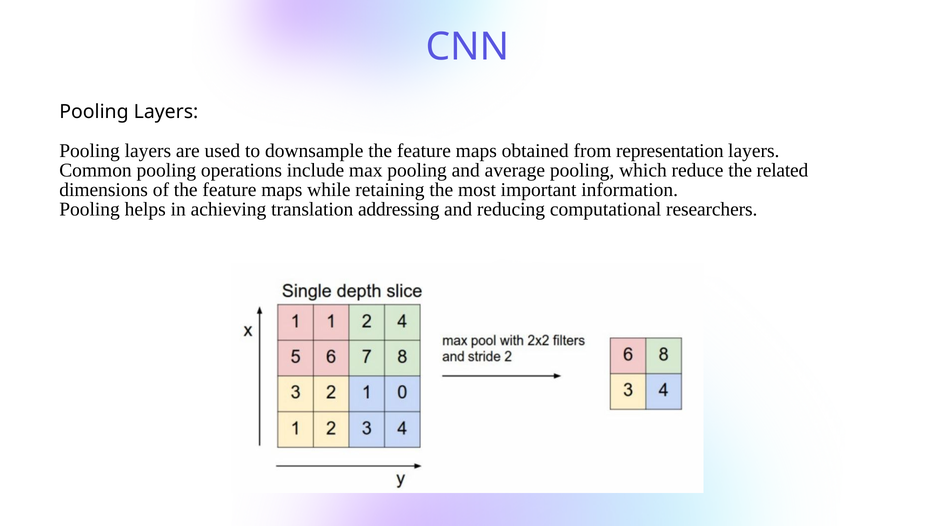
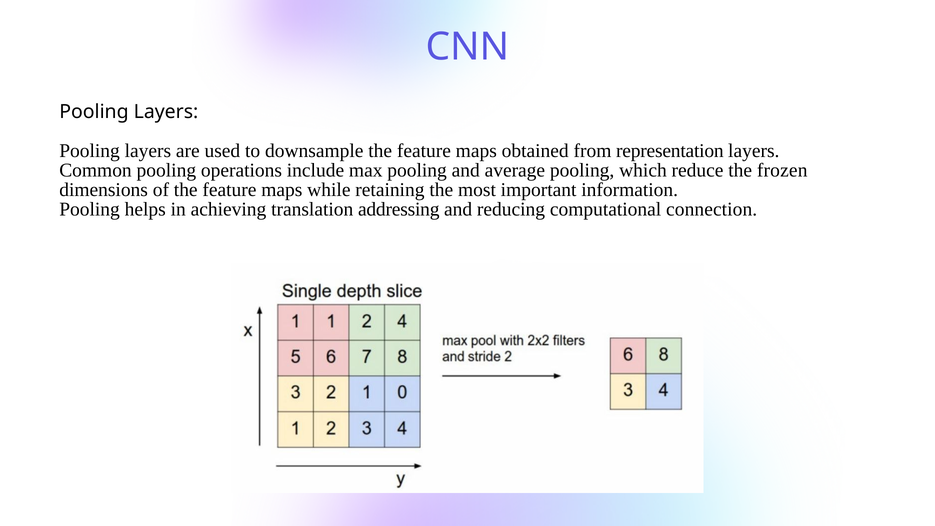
related: related -> frozen
researchers: researchers -> connection
